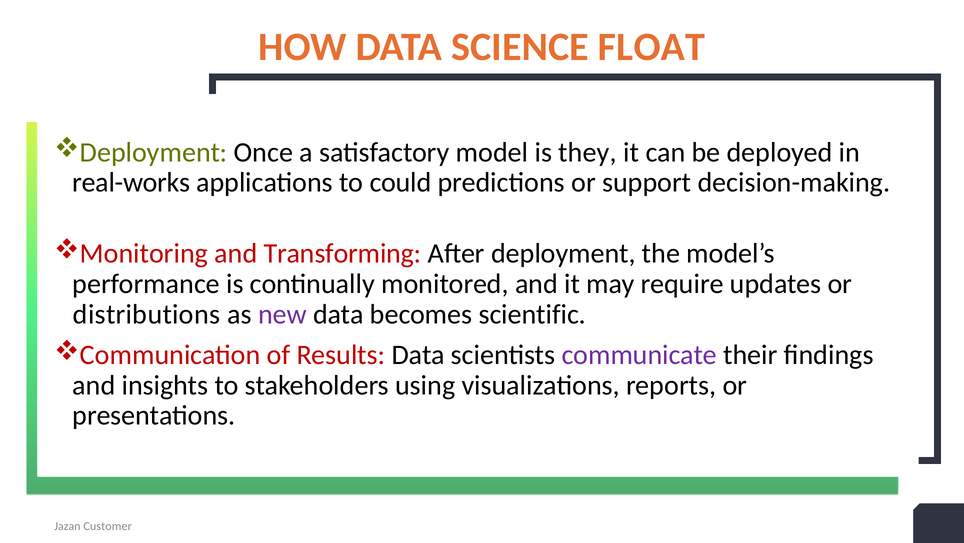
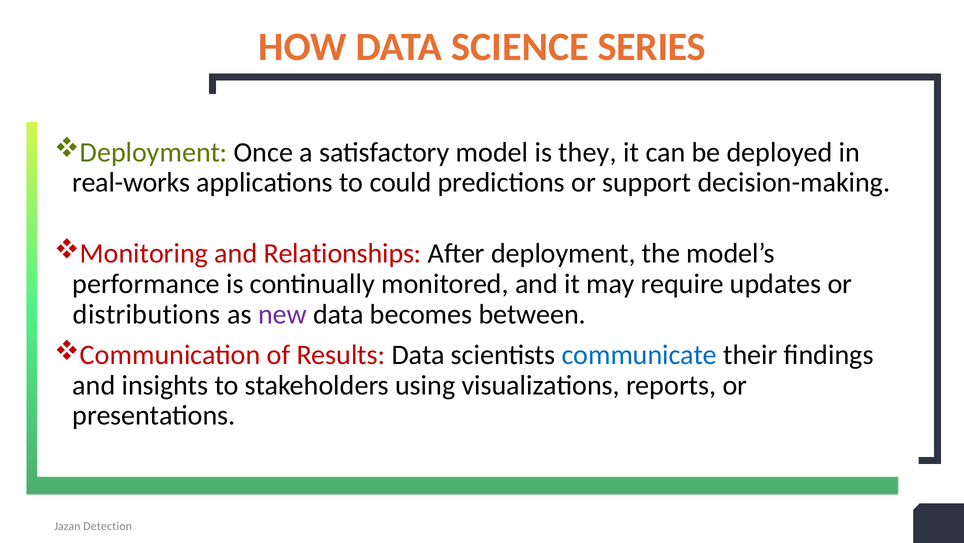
FLOAT: FLOAT -> SERIES
Transforming: Transforming -> Relationships
scientific: scientific -> between
communicate colour: purple -> blue
Customer: Customer -> Detection
